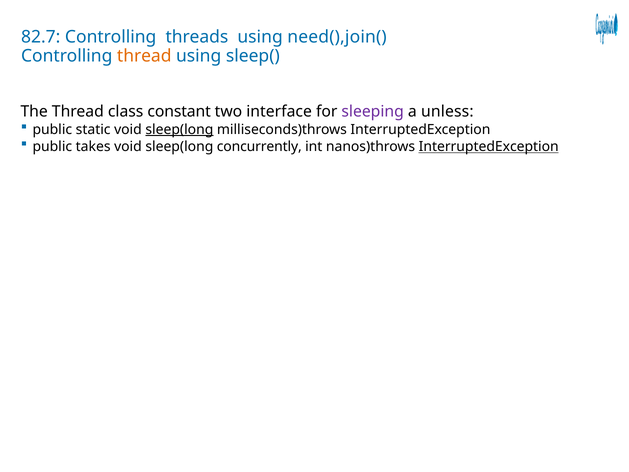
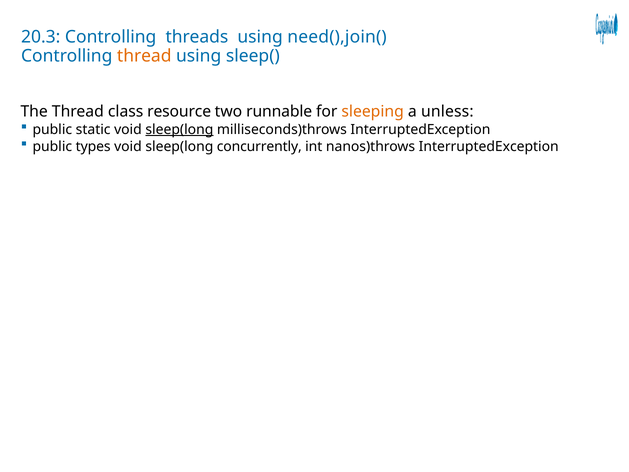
82.7: 82.7 -> 20.3
constant: constant -> resource
interface: interface -> runnable
sleeping colour: purple -> orange
takes: takes -> types
InterruptedException at (489, 147) underline: present -> none
